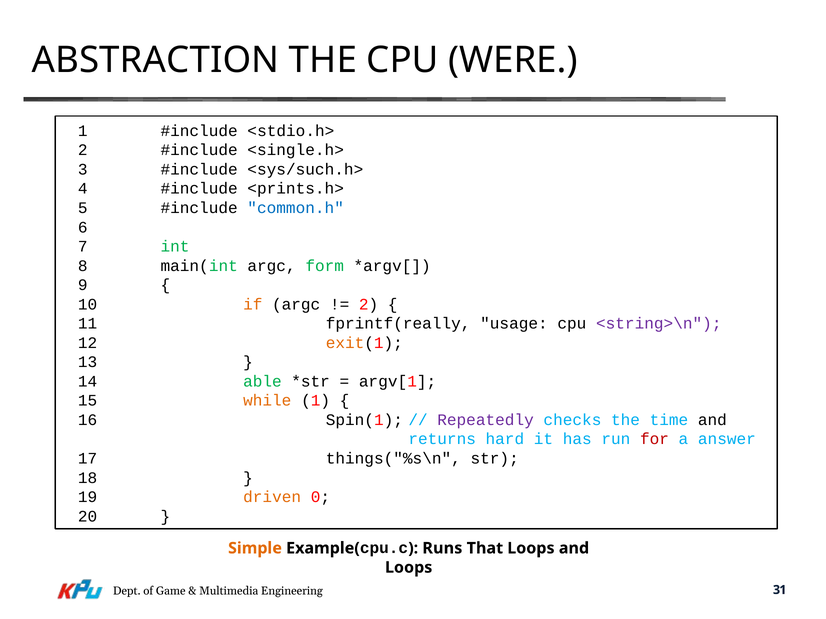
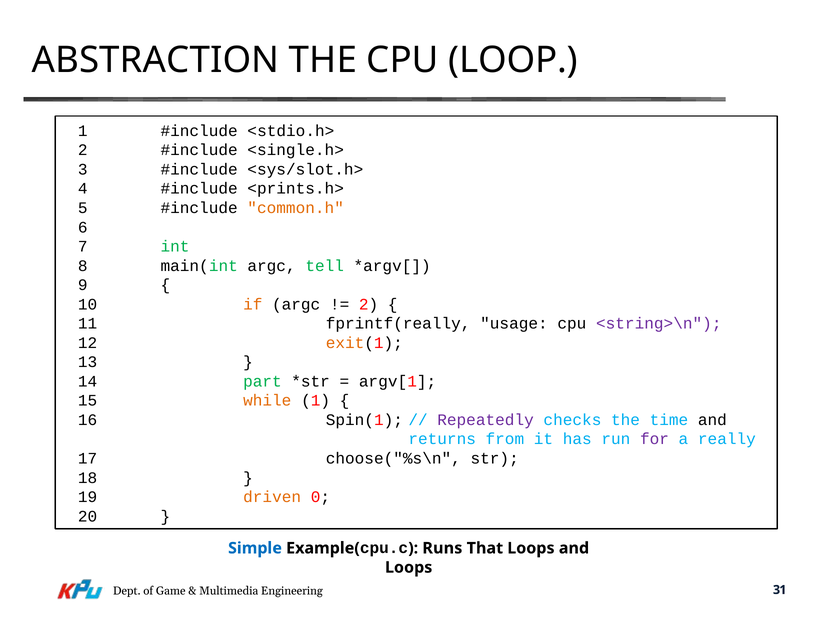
WERE: WERE -> LOOP
<sys/such.h>: <sys/such.h> -> <sys/slot.h>
common.h colour: blue -> orange
form: form -> tell
able: able -> part
hard: hard -> from
for colour: red -> purple
answer: answer -> really
things("%s\n: things("%s\n -> choose("%s\n
Simple colour: orange -> blue
